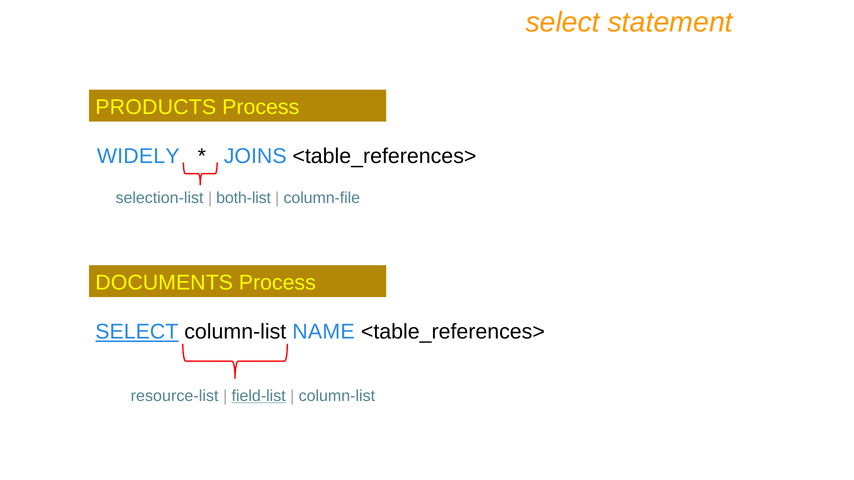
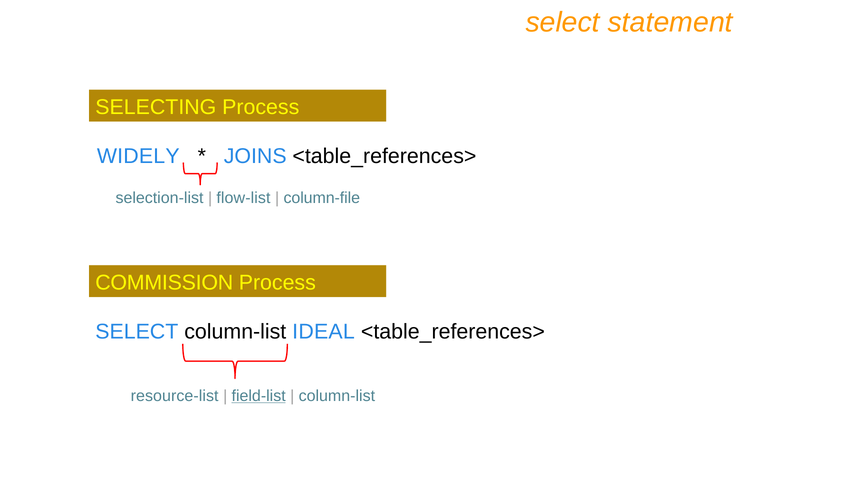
PRODUCTS: PRODUCTS -> SELECTING
both-list: both-list -> flow-list
DOCUMENTS: DOCUMENTS -> COMMISSION
SELECT at (137, 332) underline: present -> none
NAME: NAME -> IDEAL
